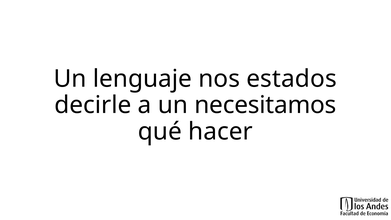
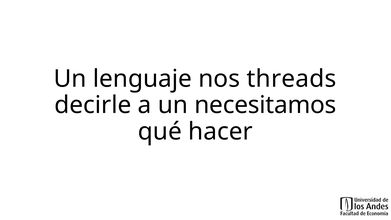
estados: estados -> threads
